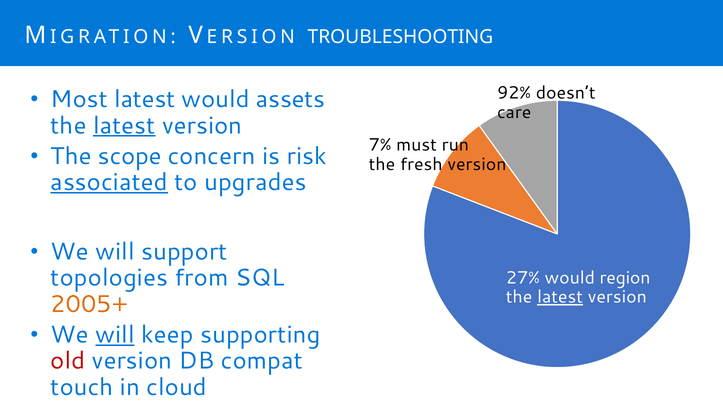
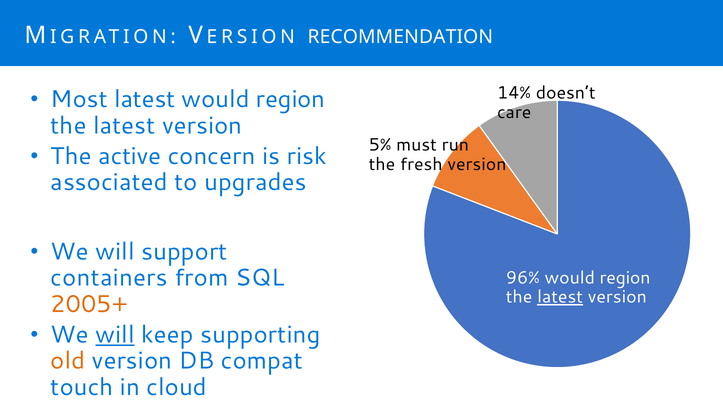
TROUBLESHOOTING: TROUBLESHOOTING -> RECOMMENDATION
92%: 92% -> 14%
assets at (291, 99): assets -> region
latest at (124, 125) underline: present -> none
7%: 7% -> 5%
scope: scope -> active
associated underline: present -> none
topologies: topologies -> containers
27%: 27% -> 96%
old colour: red -> orange
